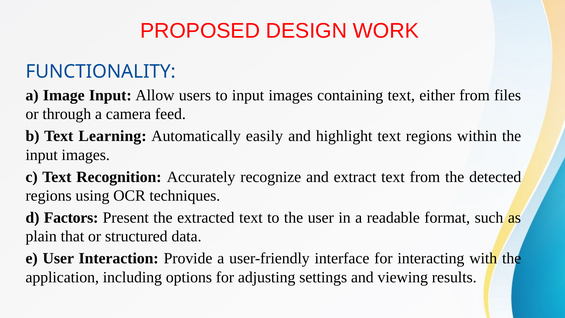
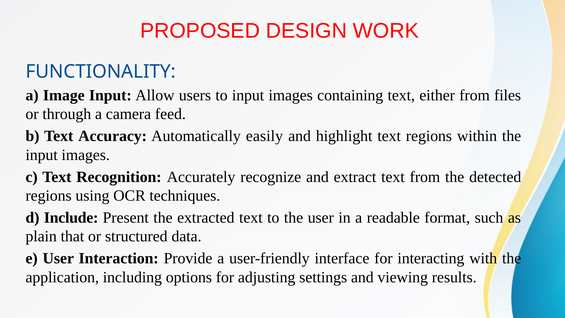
Learning: Learning -> Accuracy
Factors: Factors -> Include
